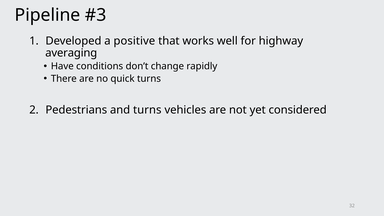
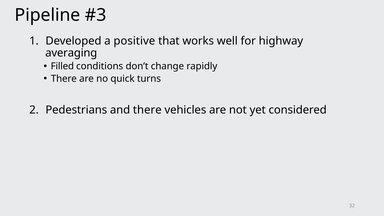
Have: Have -> Filled
and turns: turns -> there
